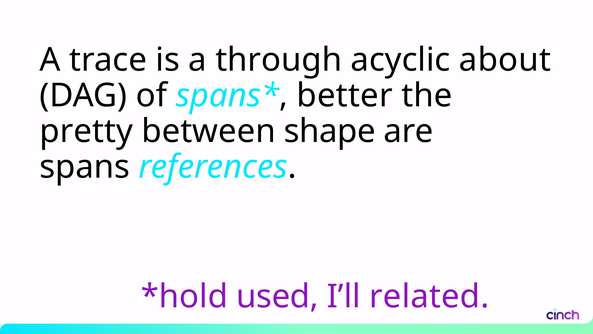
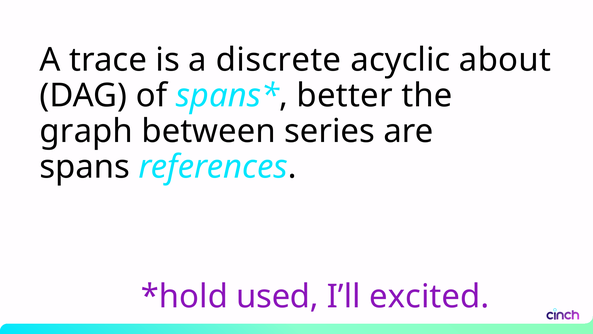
through: through -> discrete
pretty: pretty -> graph
shape: shape -> series
related: related -> excited
